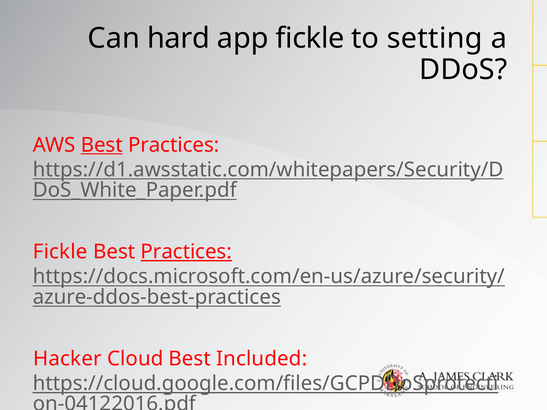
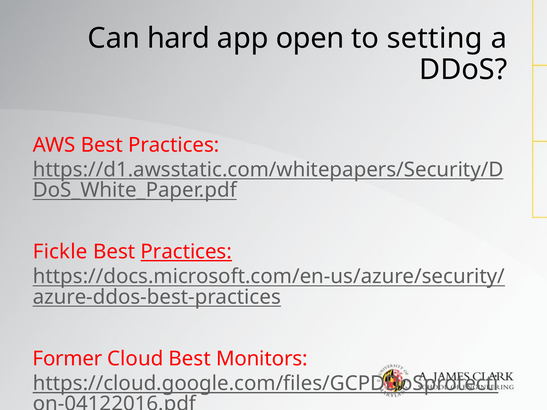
app fickle: fickle -> open
Best at (102, 145) underline: present -> none
Hacker: Hacker -> Former
Included: Included -> Monitors
